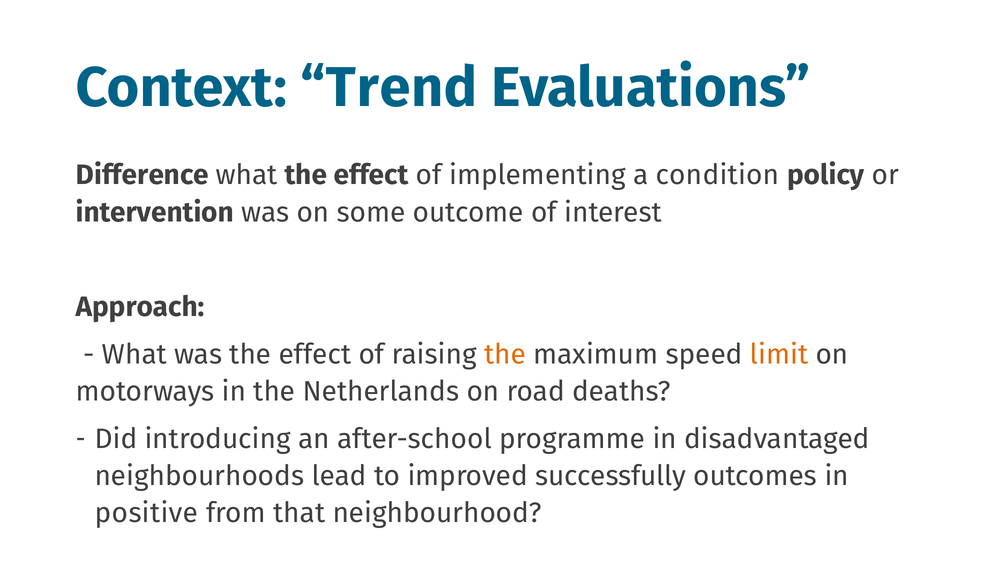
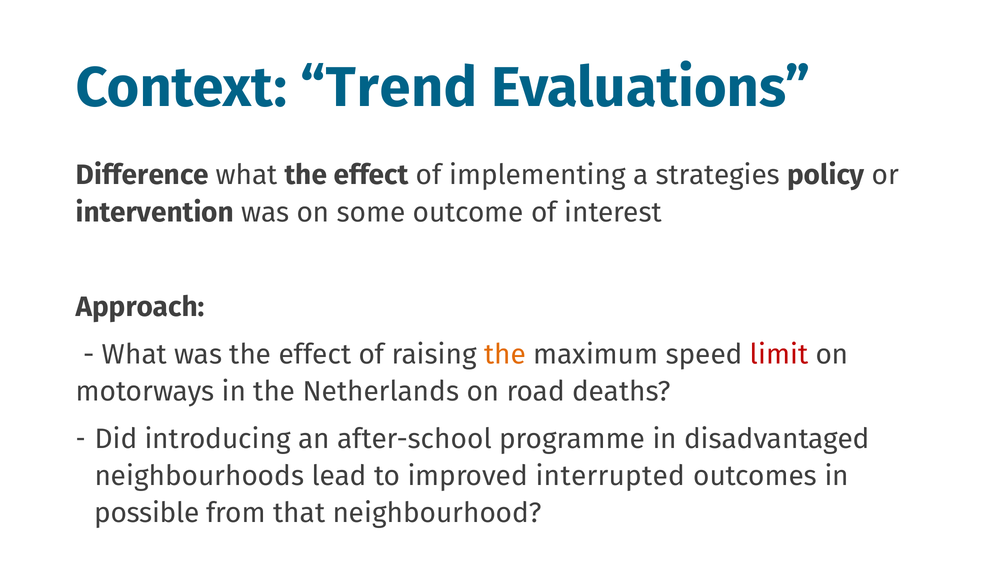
condition: condition -> strategies
limit colour: orange -> red
successfully: successfully -> interrupted
positive: positive -> possible
